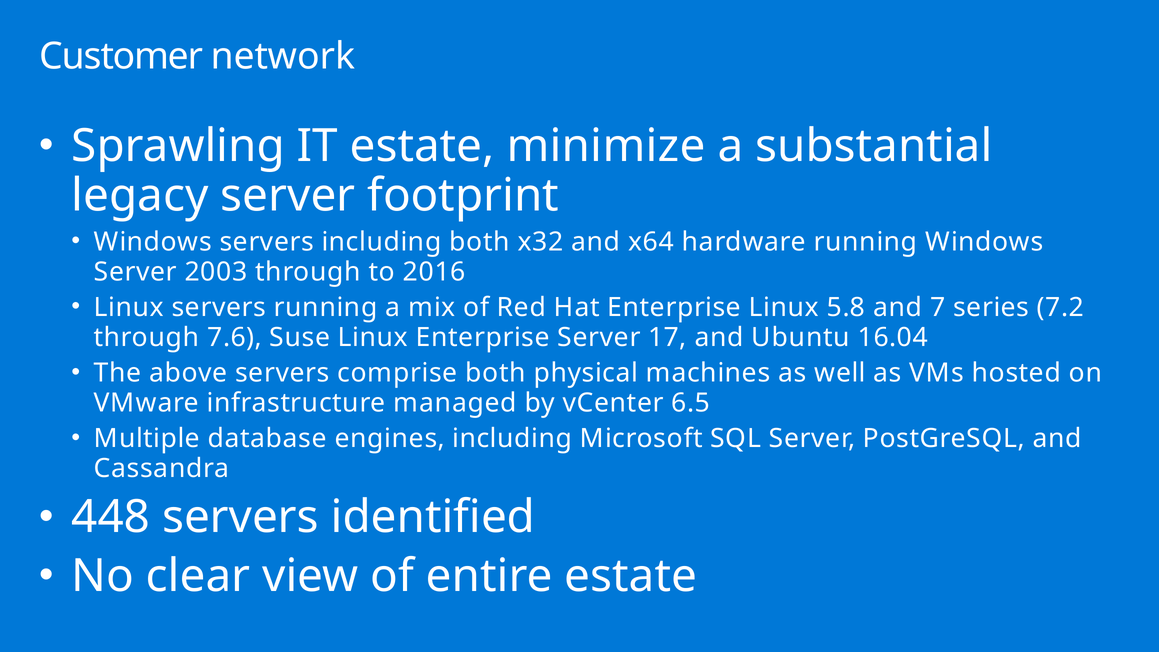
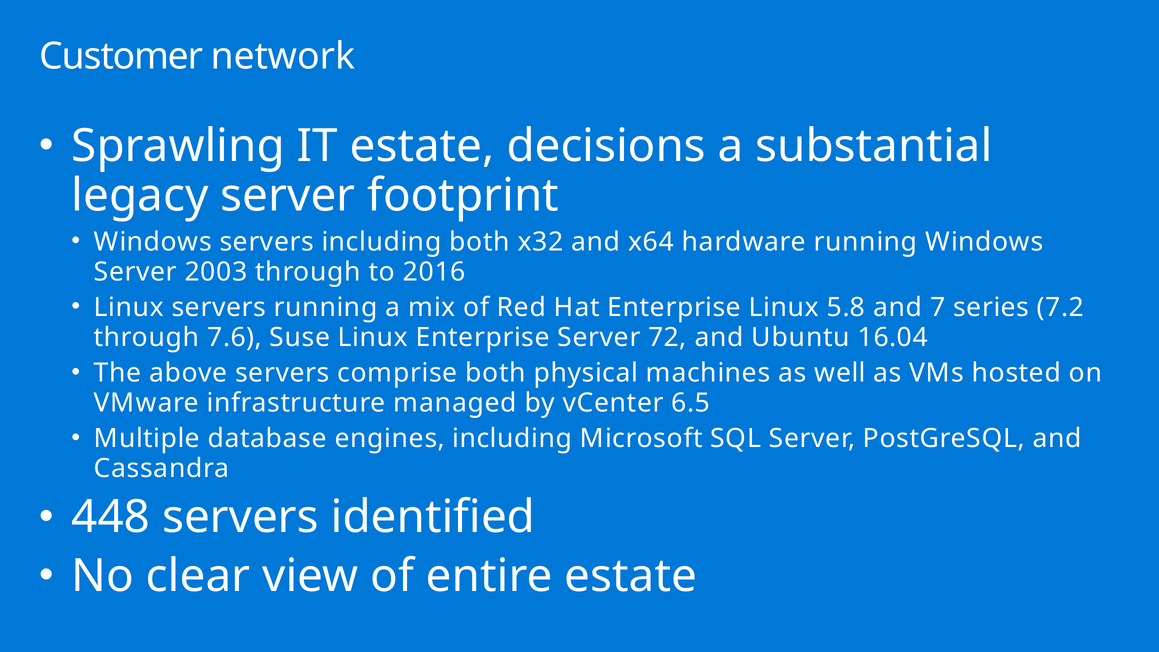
minimize: minimize -> decisions
17: 17 -> 72
